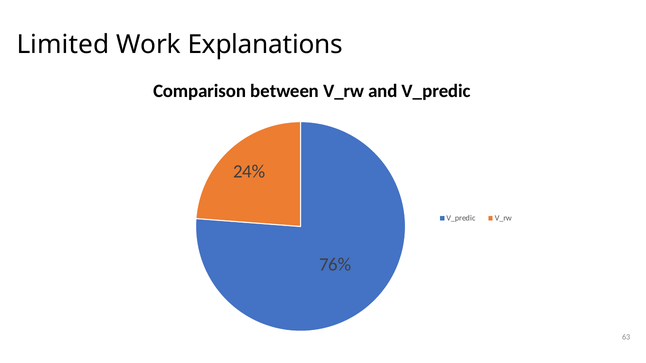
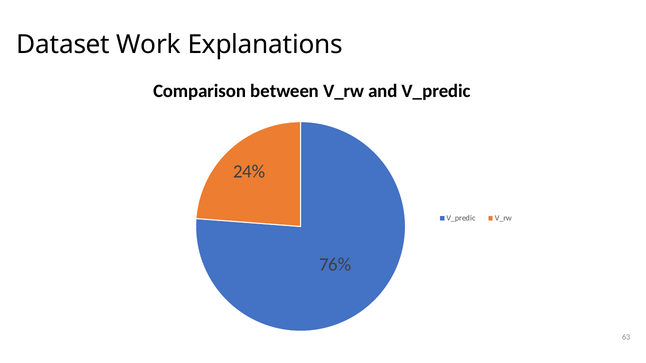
Limited: Limited -> Dataset
